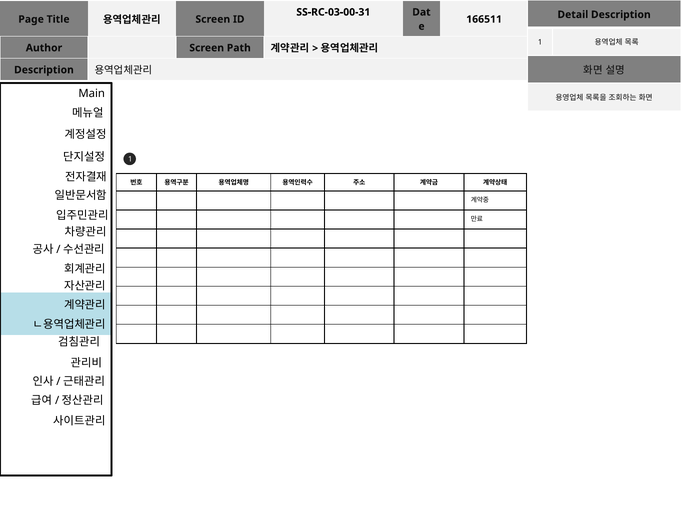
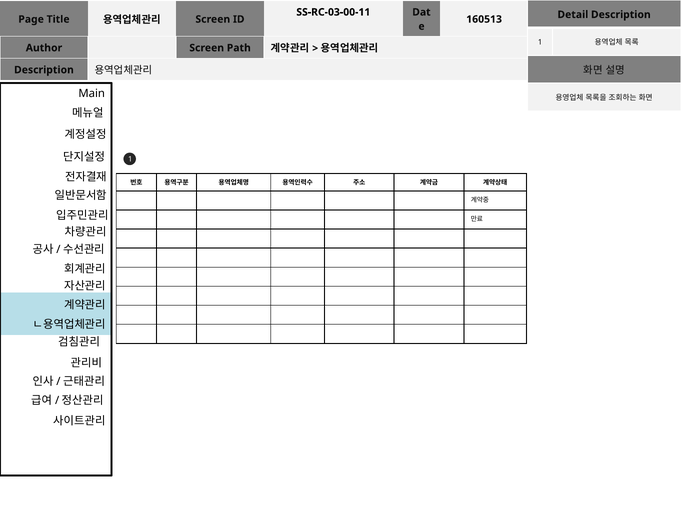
SS-RC-03-00-31: SS-RC-03-00-31 -> SS-RC-03-00-11
166511: 166511 -> 160513
